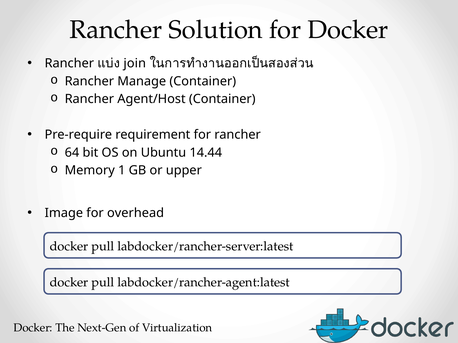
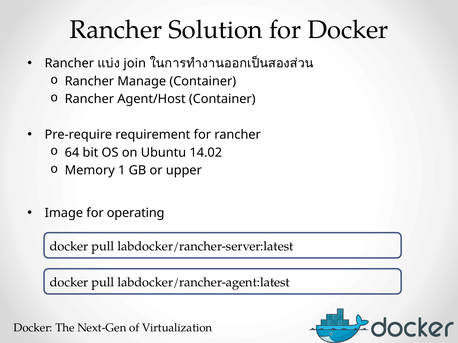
14.44: 14.44 -> 14.02
overhead: overhead -> operating
